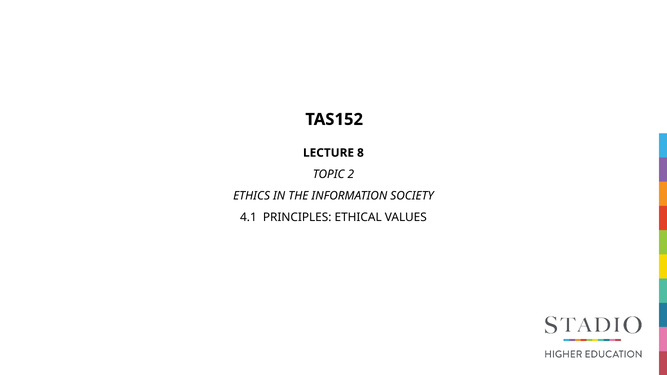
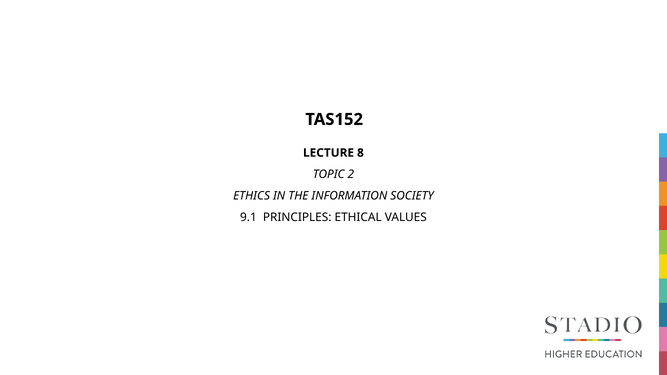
4.1: 4.1 -> 9.1
